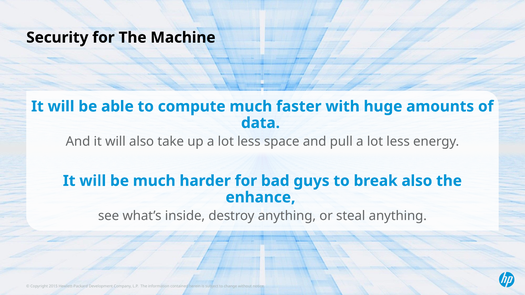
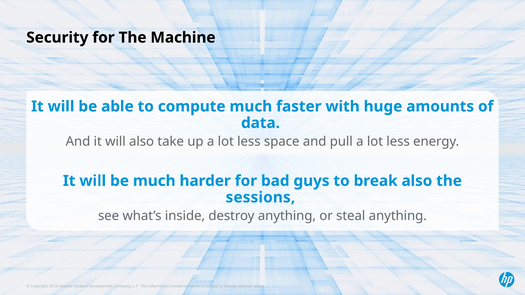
enhance: enhance -> sessions
